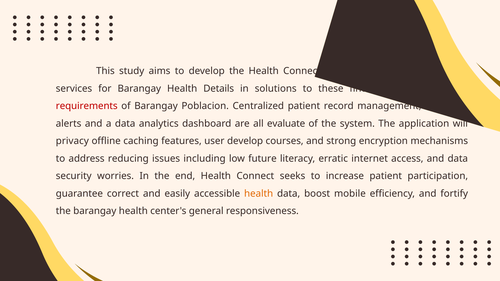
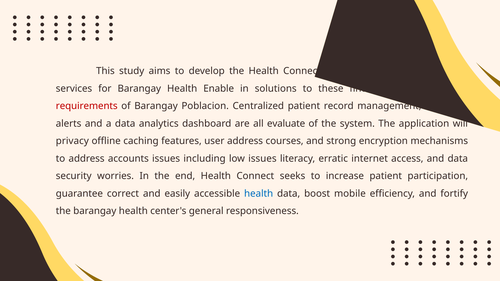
Details: Details -> Enable
user develop: develop -> address
reducing: reducing -> accounts
low future: future -> issues
health at (259, 194) colour: orange -> blue
